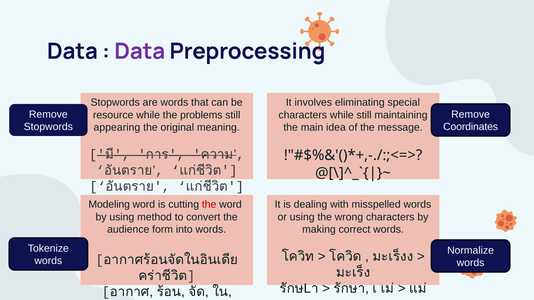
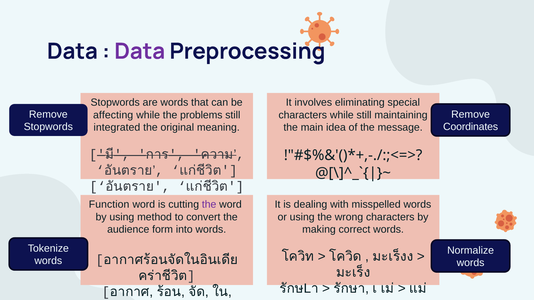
resource: resource -> affecting
appearing: appearing -> integrated
Modeling: Modeling -> Function
the at (209, 205) colour: red -> purple
